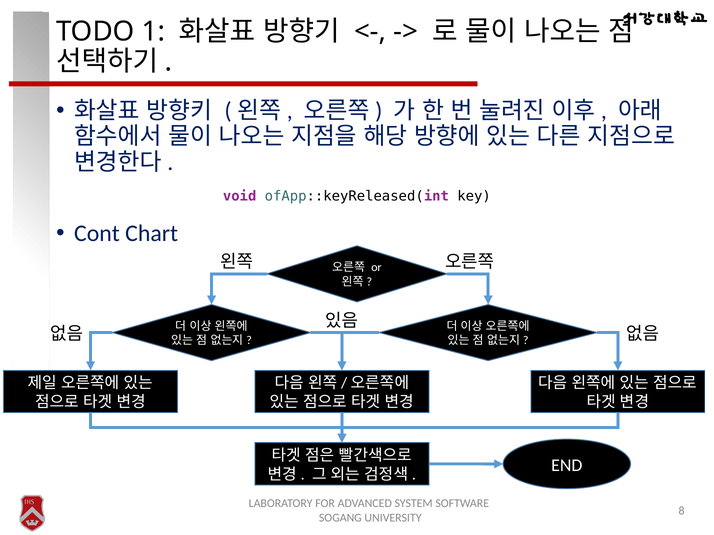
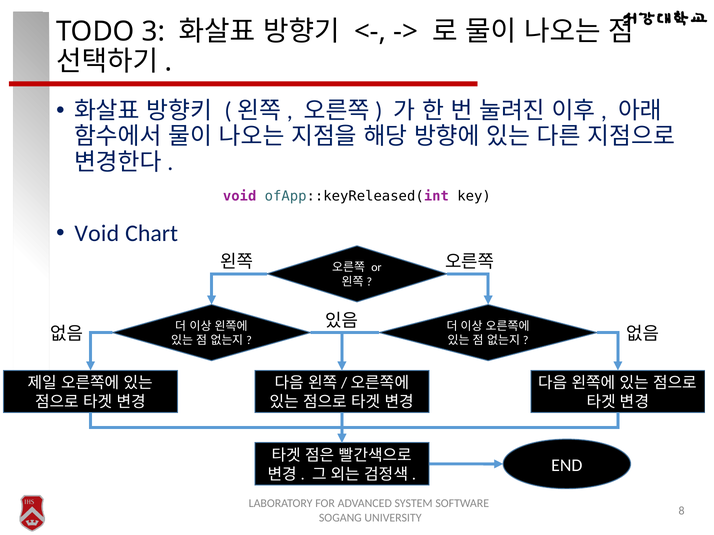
1: 1 -> 3
Cont at (97, 234): Cont -> Void
